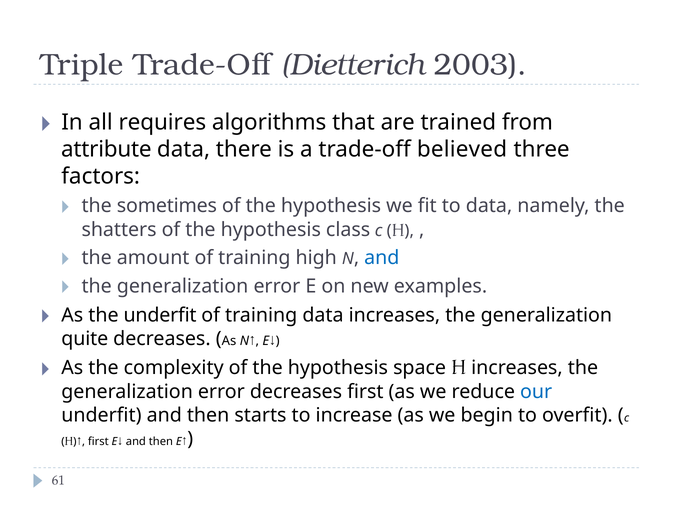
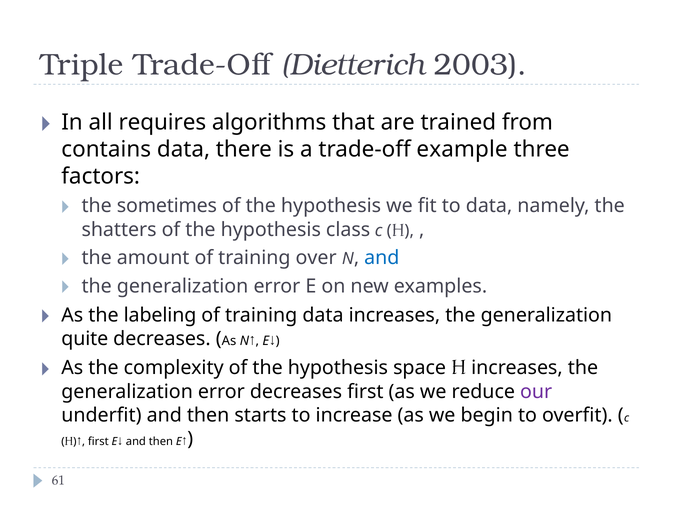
attribute: attribute -> contains
believed: believed -> example
high: high -> over
the underfit: underfit -> labeling
our colour: blue -> purple
